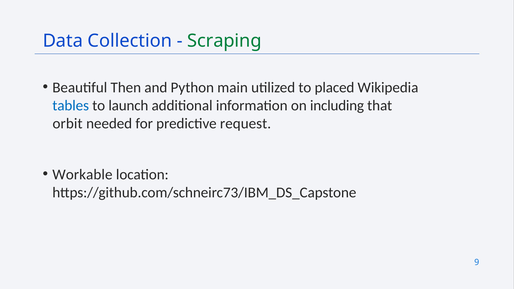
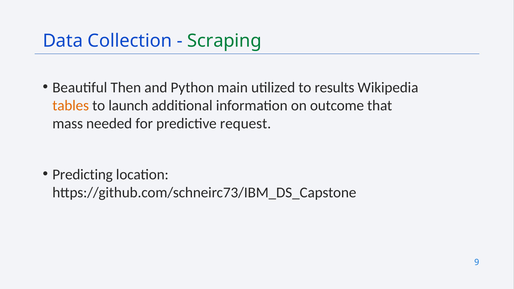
placed: placed -> results
tables colour: blue -> orange
including: including -> outcome
orbit: orbit -> mass
Workable: Workable -> Predicting
